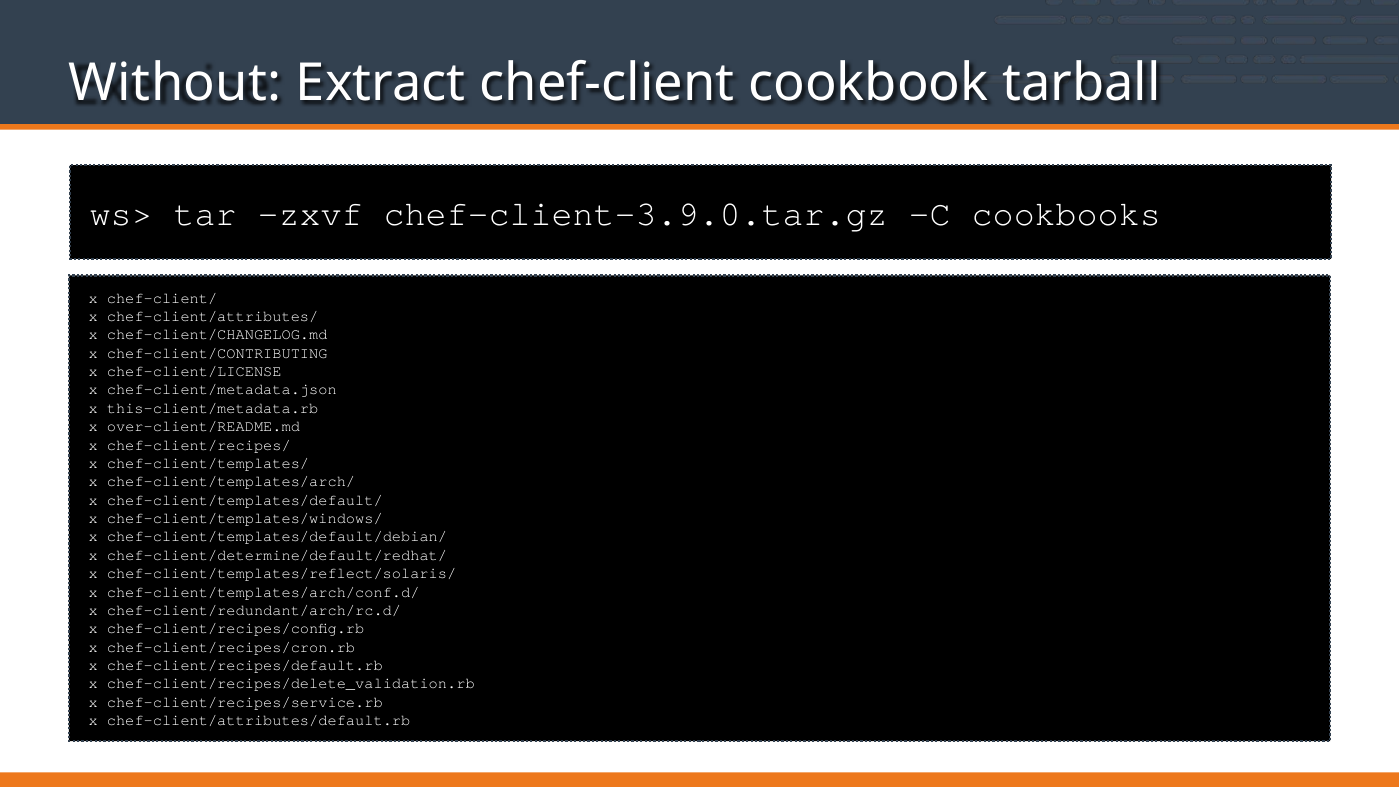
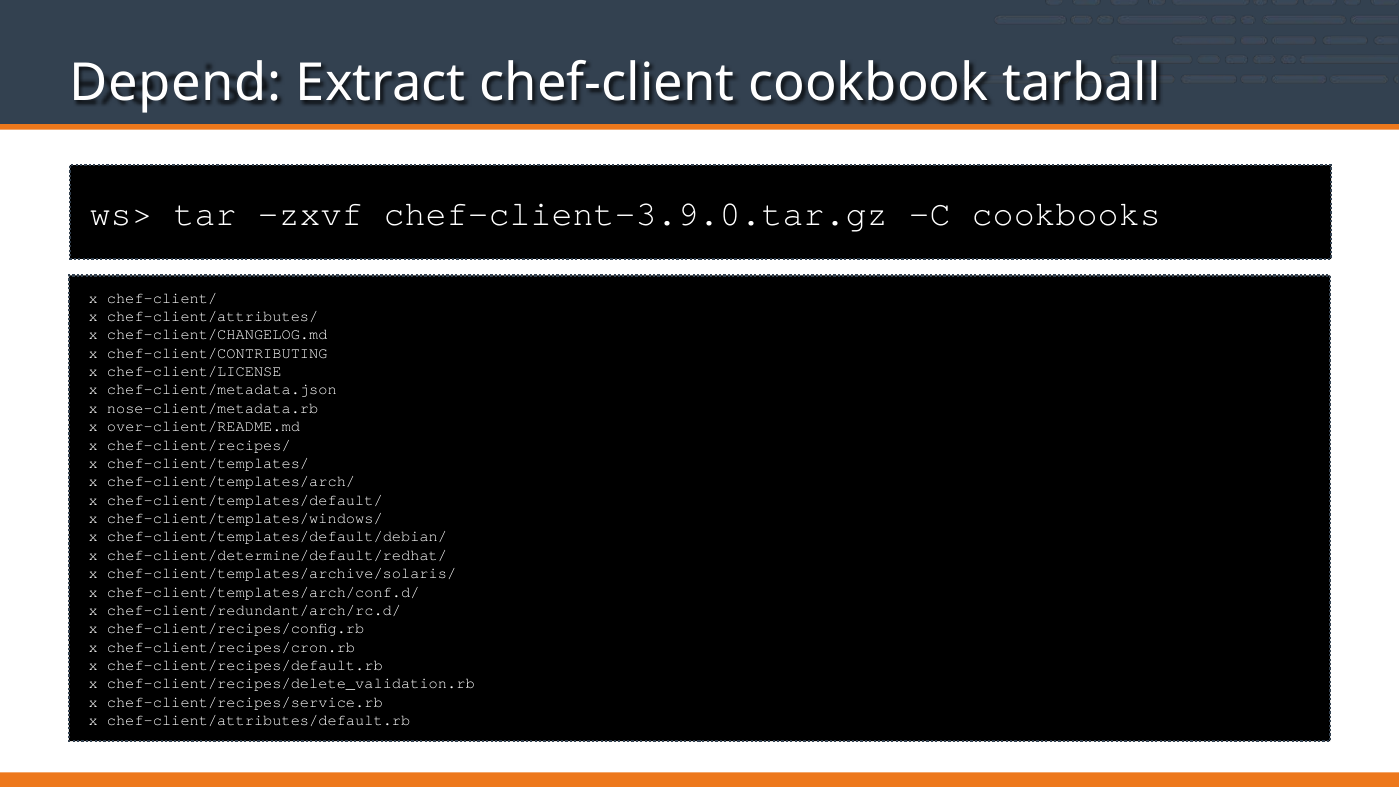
Without: Without -> Depend
this-client/metadata.rb: this-client/metadata.rb -> nose-client/metadata.rb
chef-client/templates/reflect/solaris/: chef-client/templates/reflect/solaris/ -> chef-client/templates/archive/solaris/
